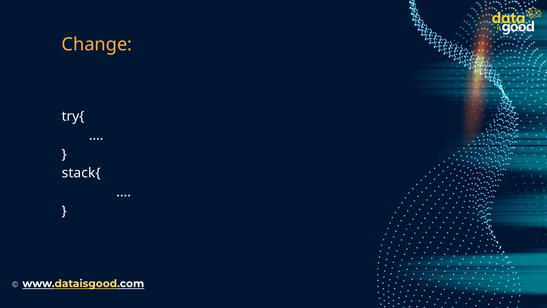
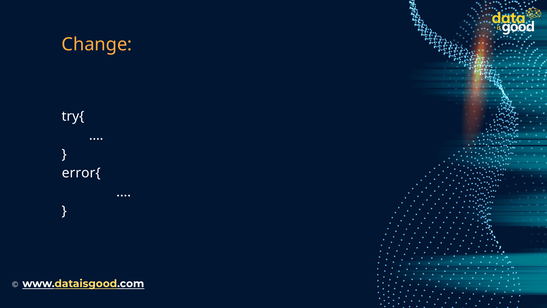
stack{: stack{ -> error{
